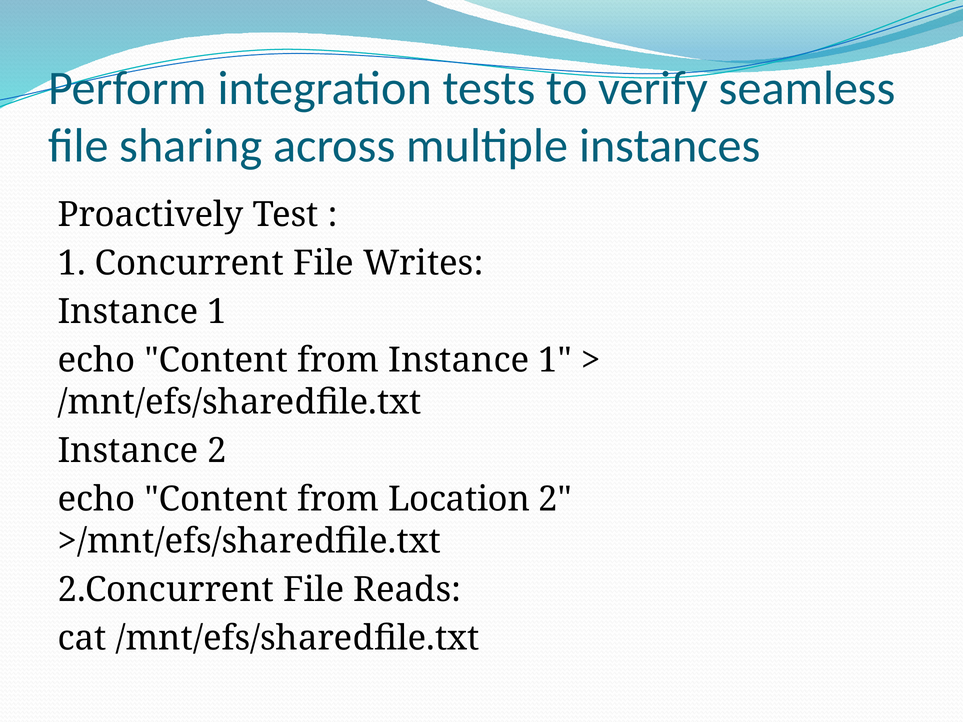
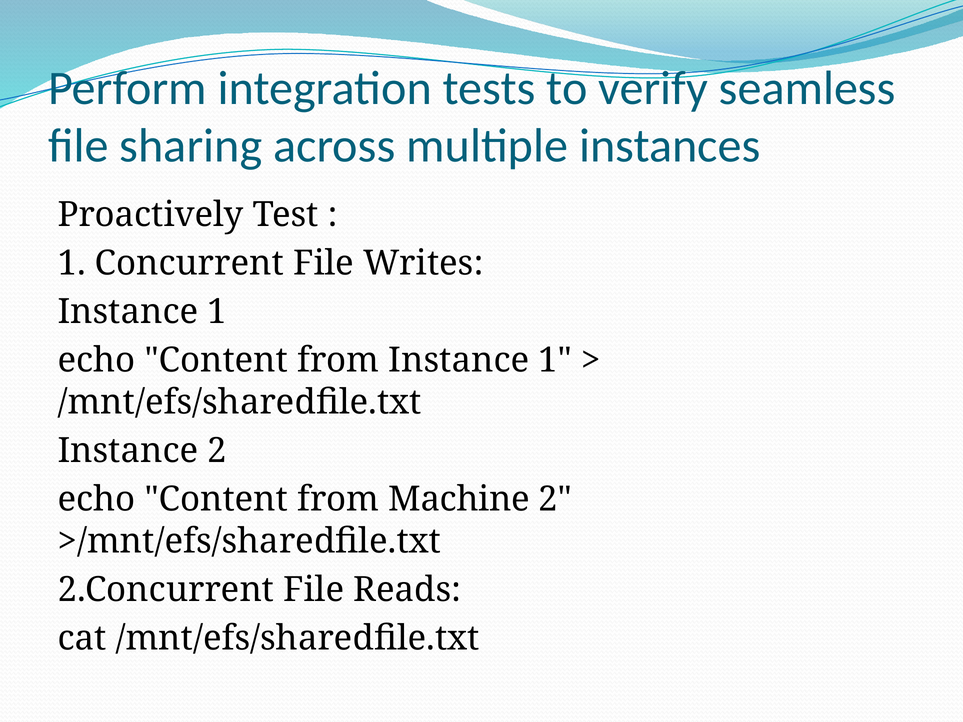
Location: Location -> Machine
